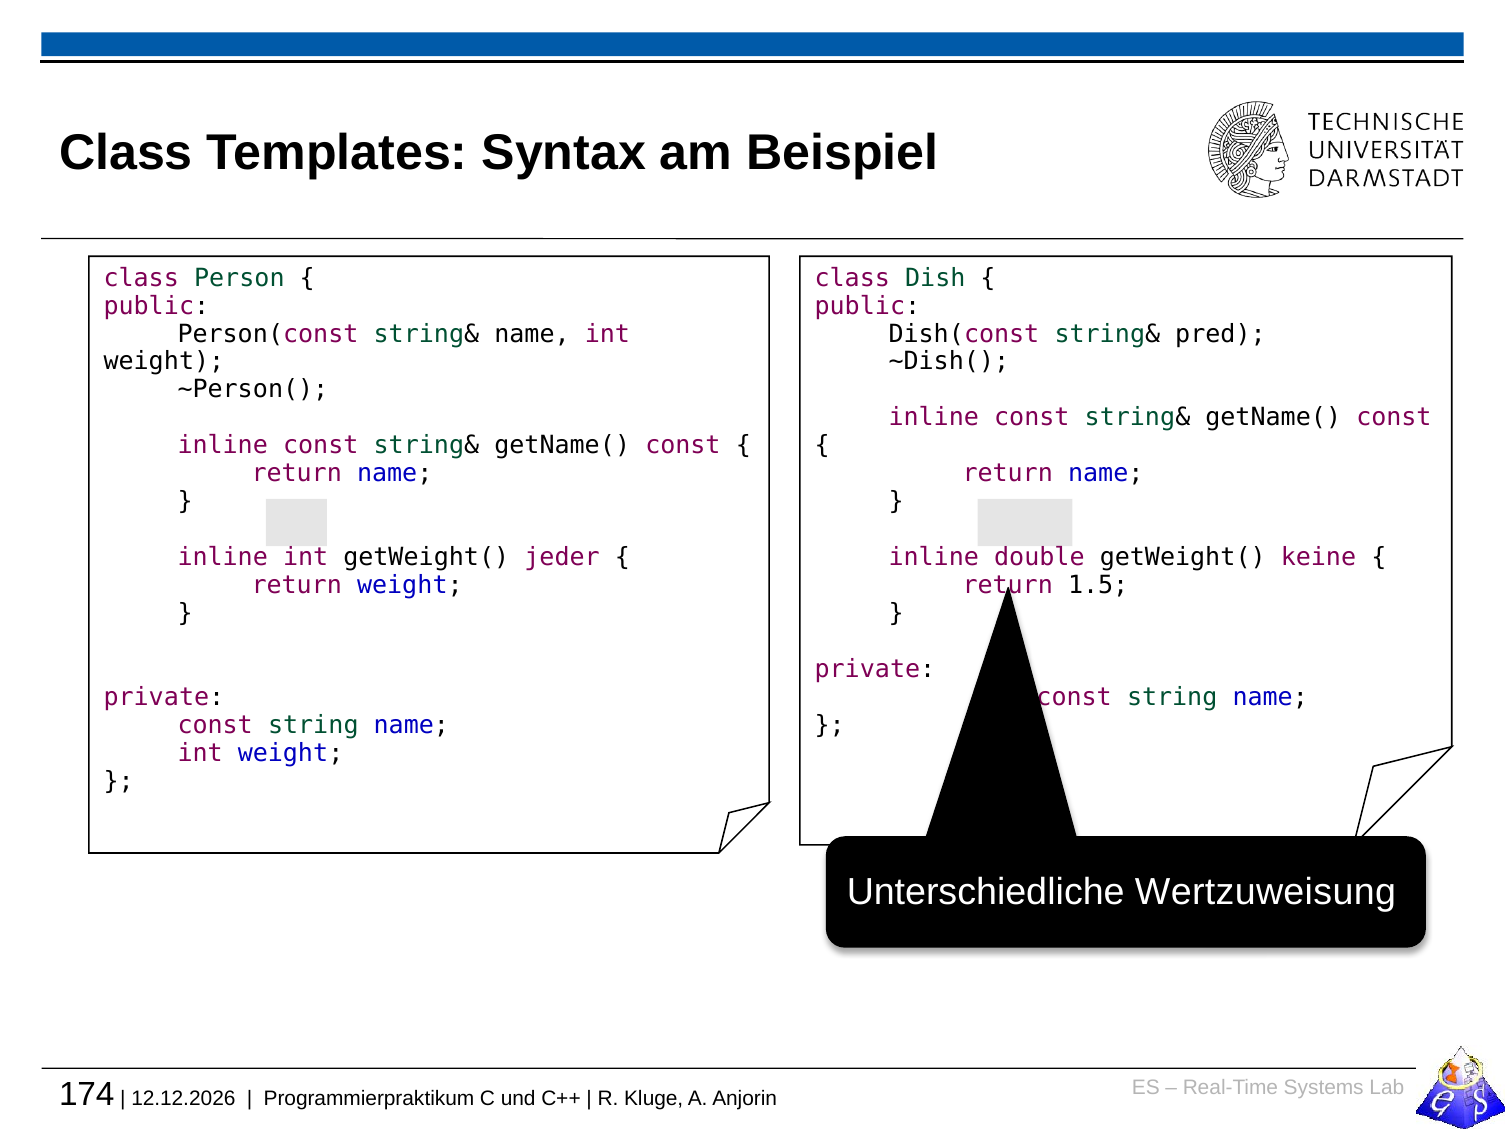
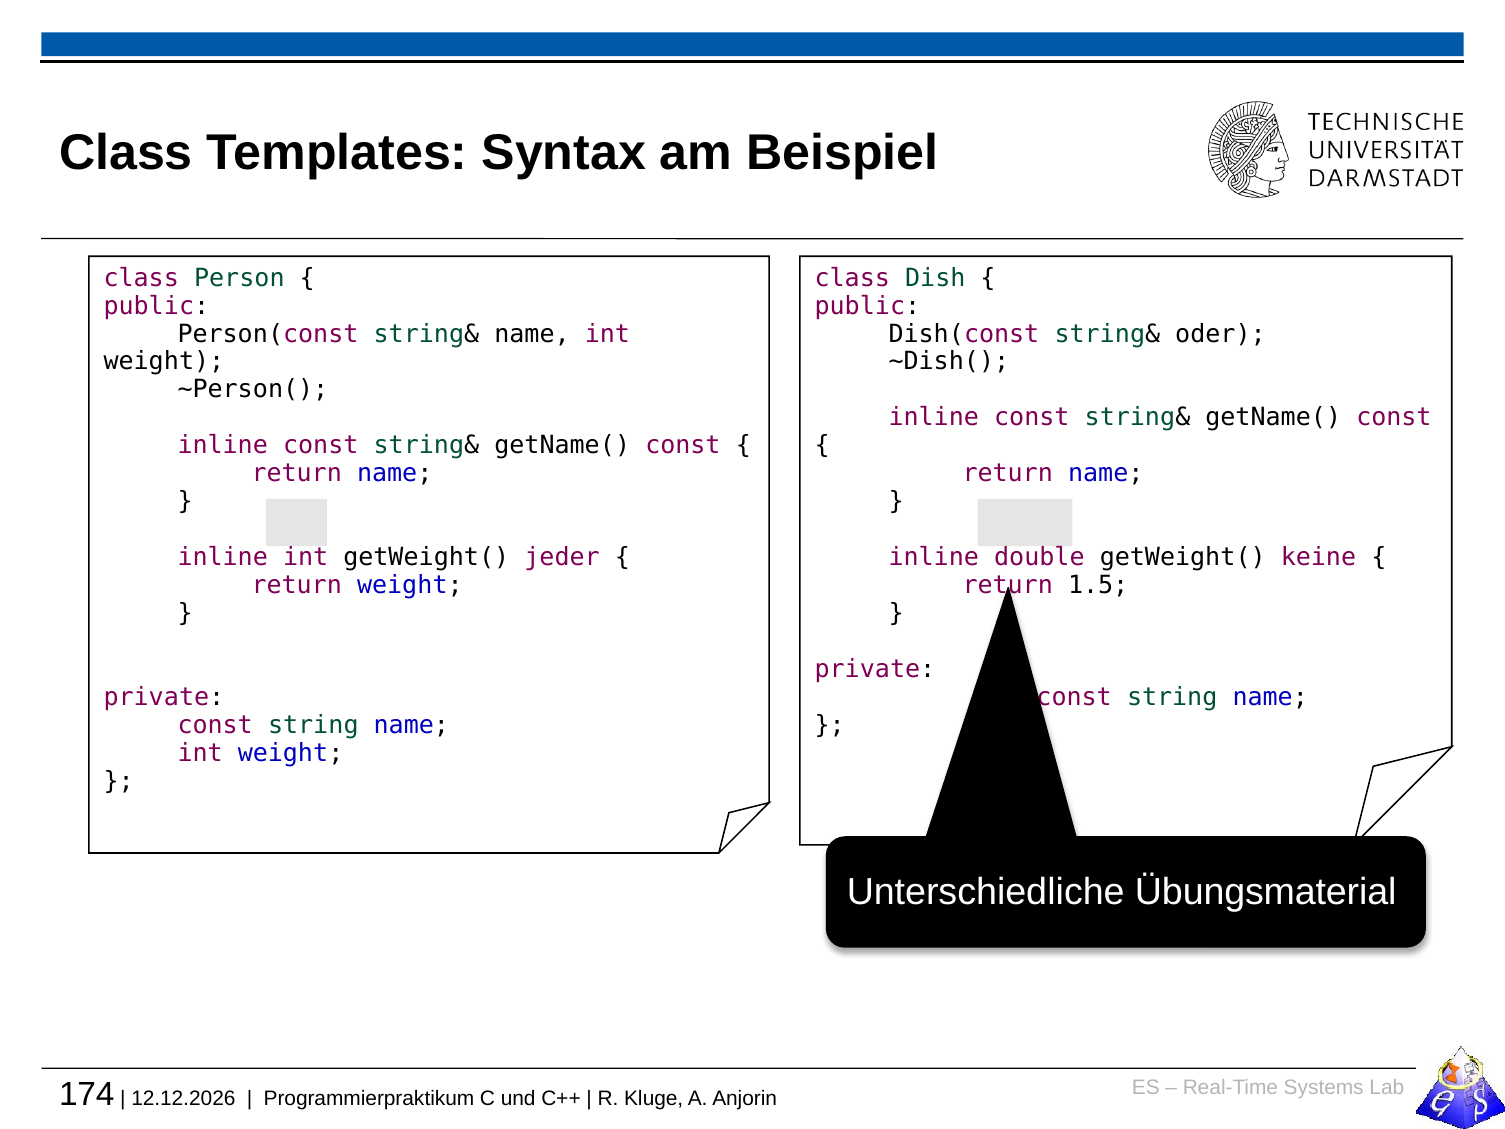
pred: pred -> oder
Wertzuweisung: Wertzuweisung -> Übungsmaterial
